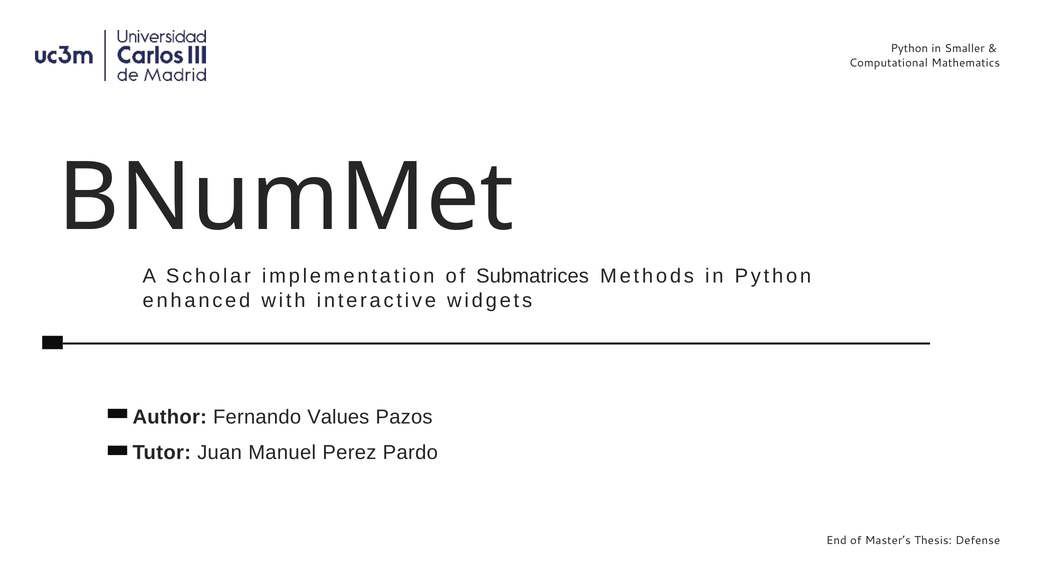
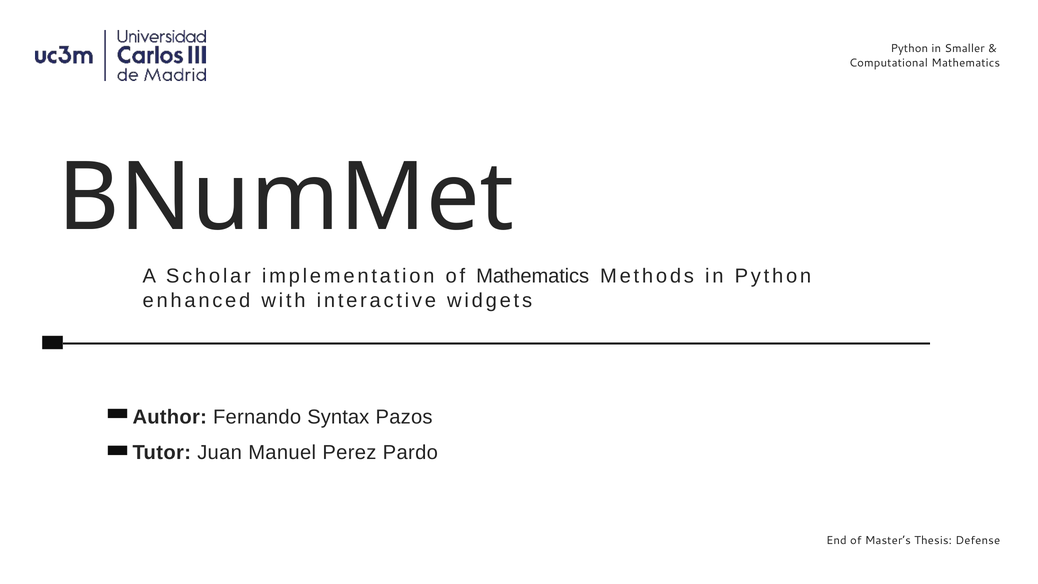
of Submatrices: Submatrices -> Mathematics
Values: Values -> Syntax
